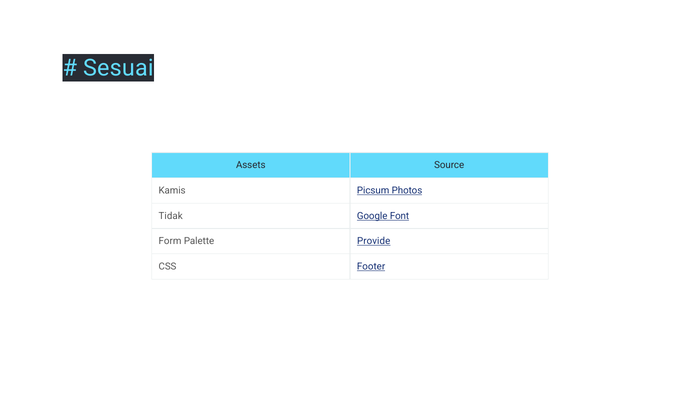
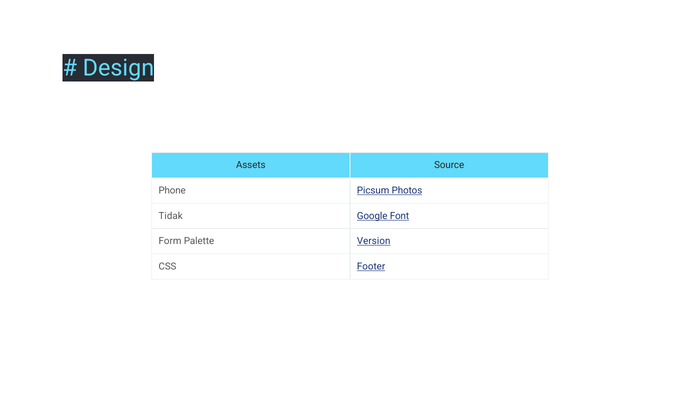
Sesuai: Sesuai -> Design
Kamis: Kamis -> Phone
Provide: Provide -> Version
